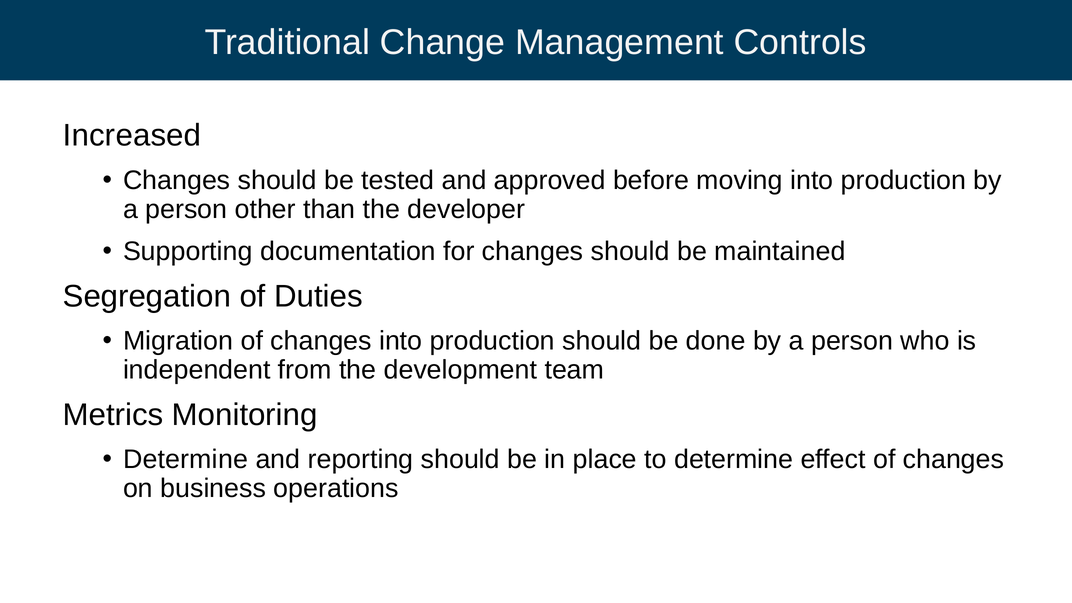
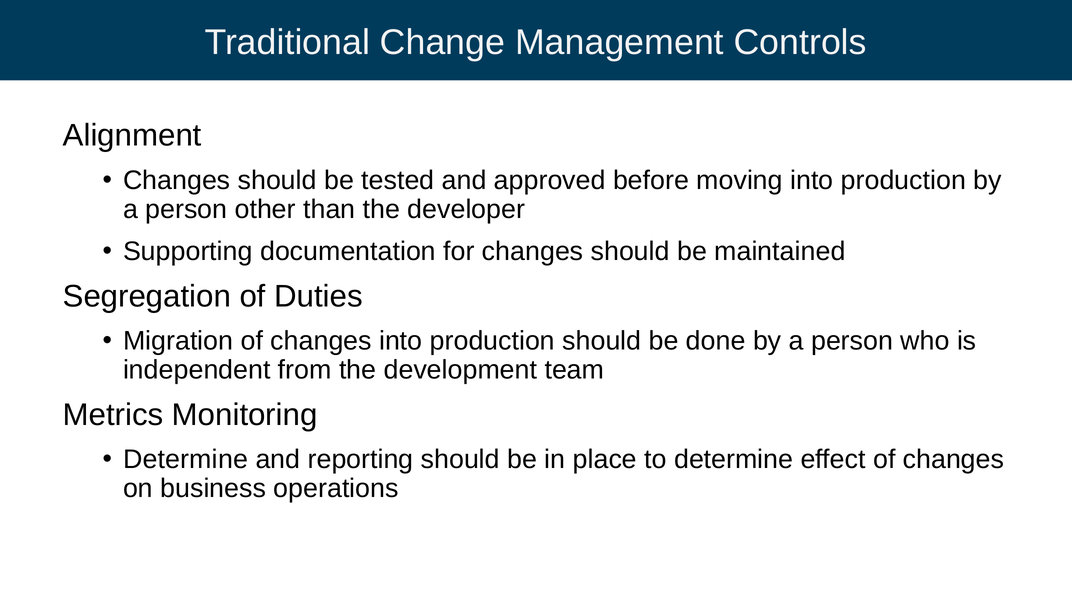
Increased: Increased -> Alignment
